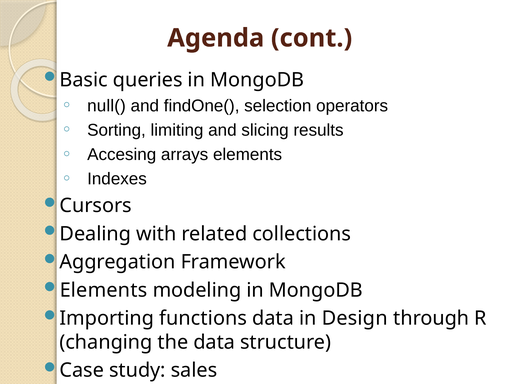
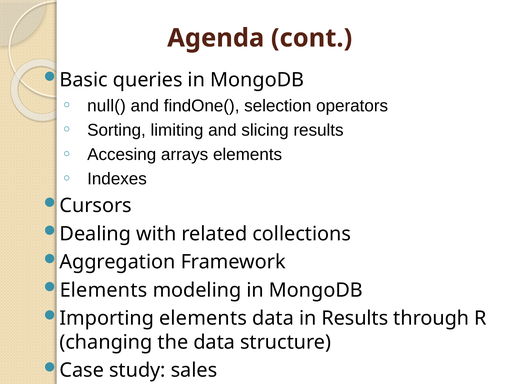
Importing functions: functions -> elements
in Design: Design -> Results
